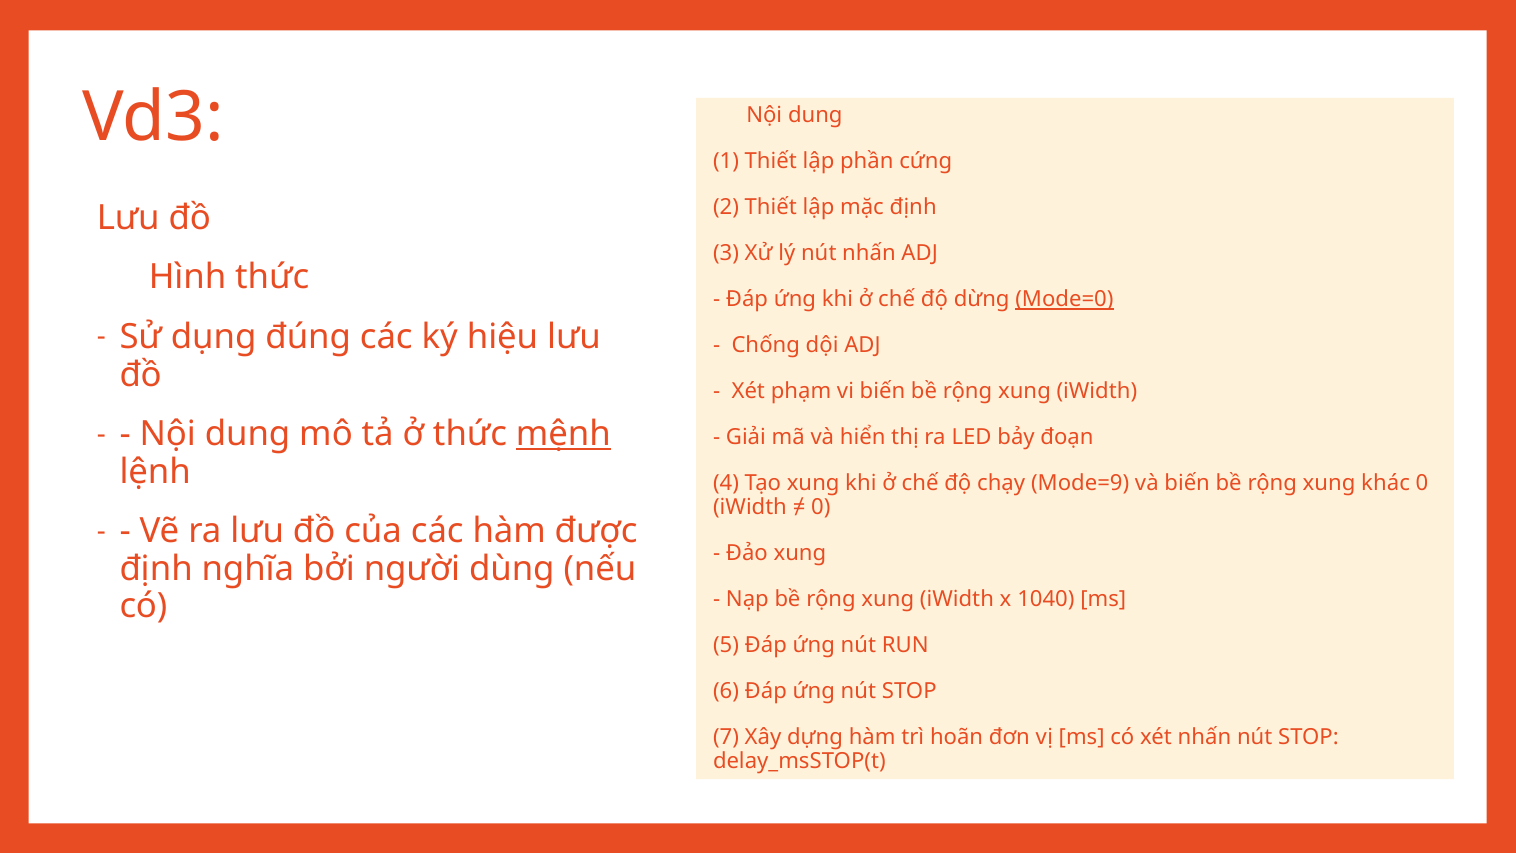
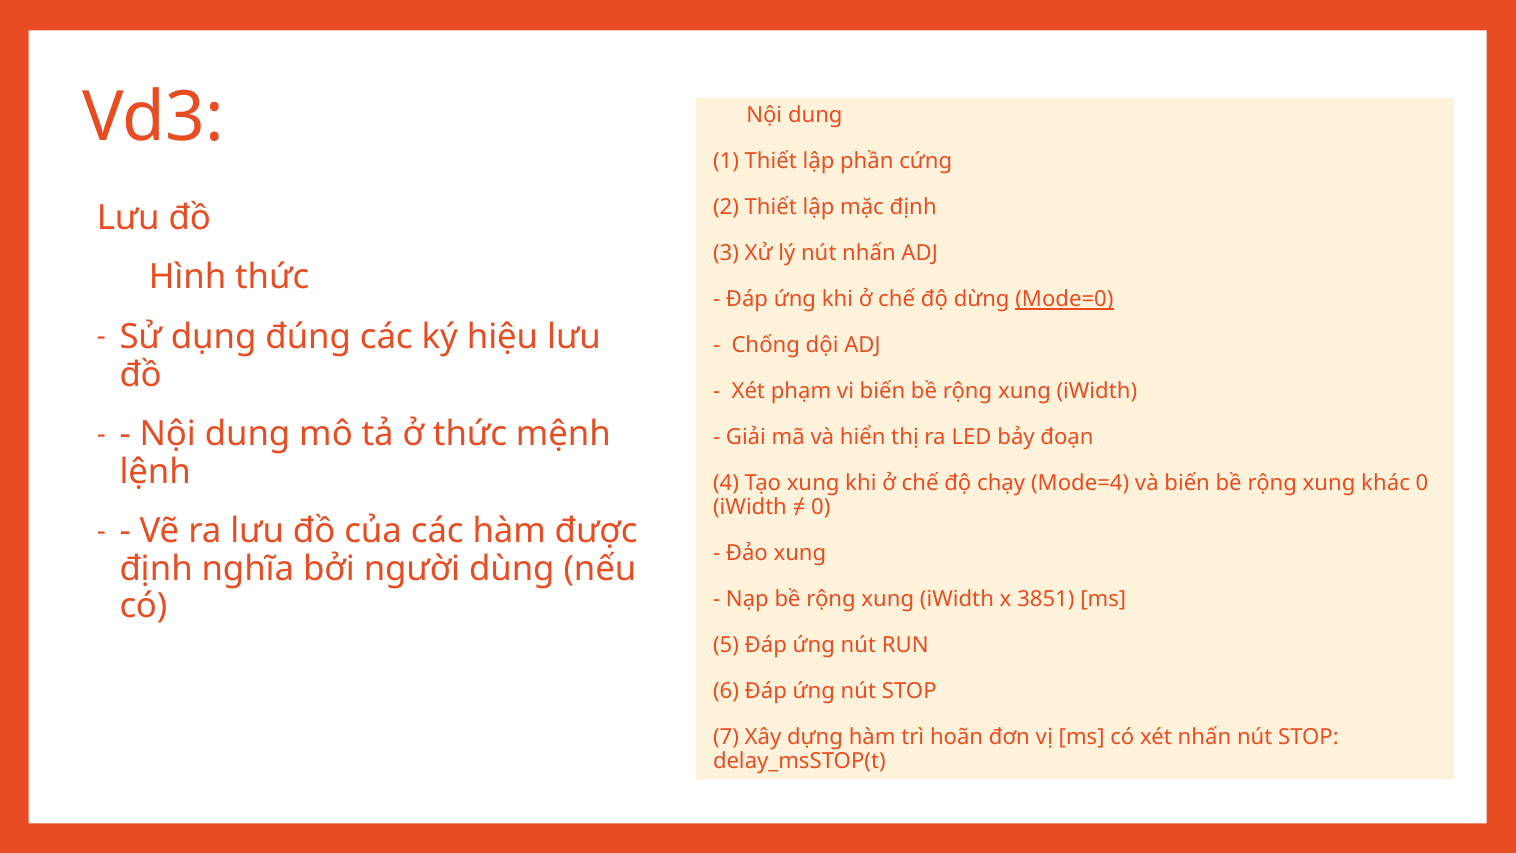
mệnh underline: present -> none
Mode=9: Mode=9 -> Mode=4
1040: 1040 -> 3851
